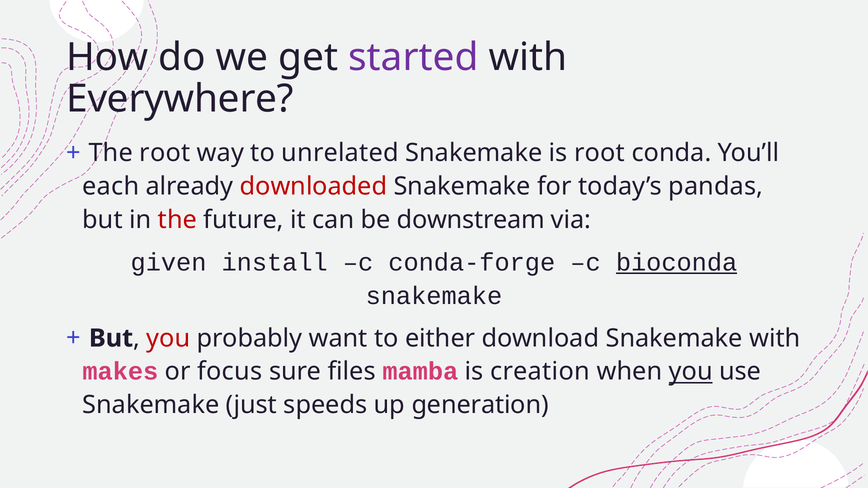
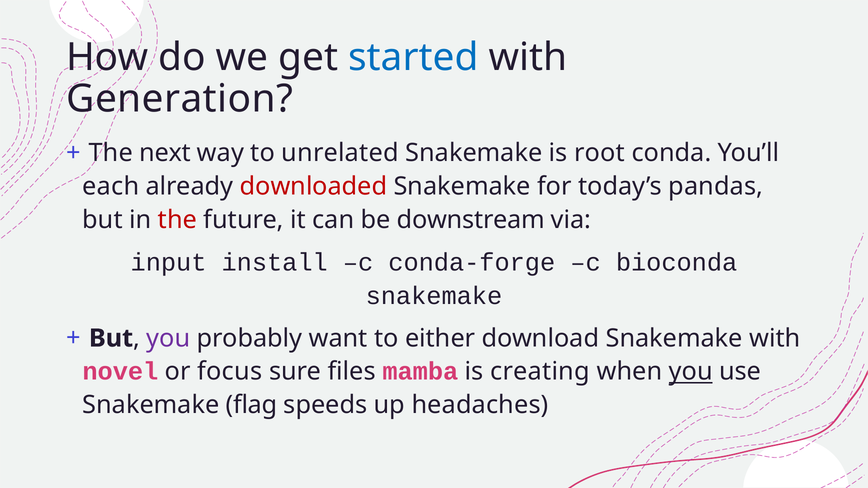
started colour: purple -> blue
Everywhere: Everywhere -> Generation
The root: root -> next
given: given -> input
bioconda underline: present -> none
you at (168, 338) colour: red -> purple
makes: makes -> novel
creation: creation -> creating
just: just -> flag
generation: generation -> headaches
